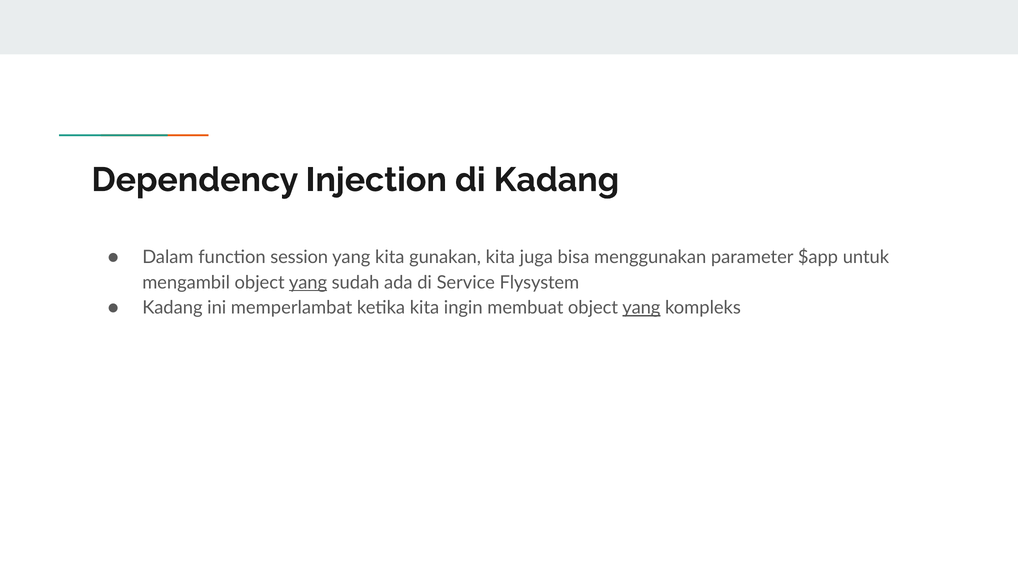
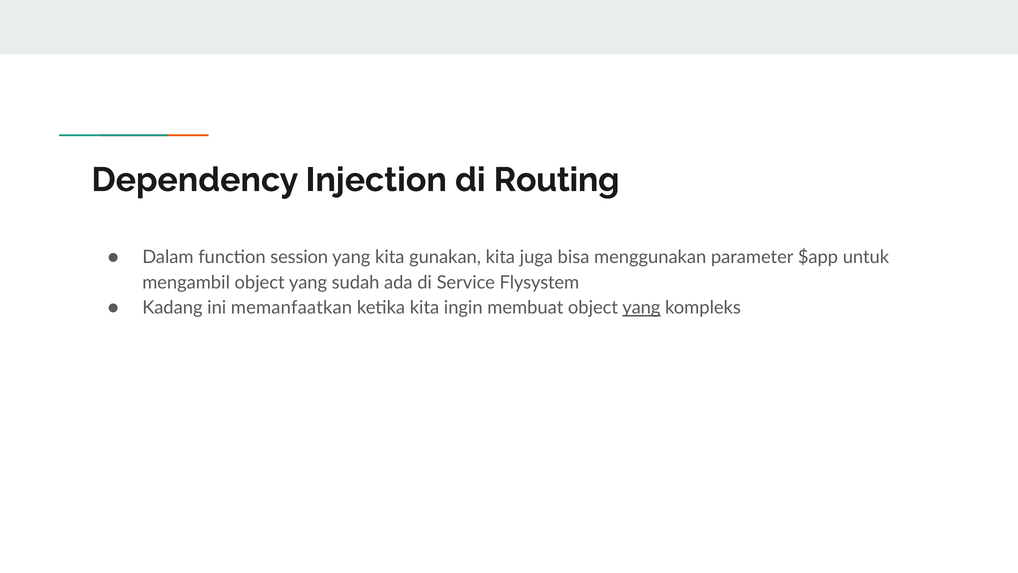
di Kadang: Kadang -> Routing
yang at (308, 282) underline: present -> none
memperlambat: memperlambat -> memanfaatkan
